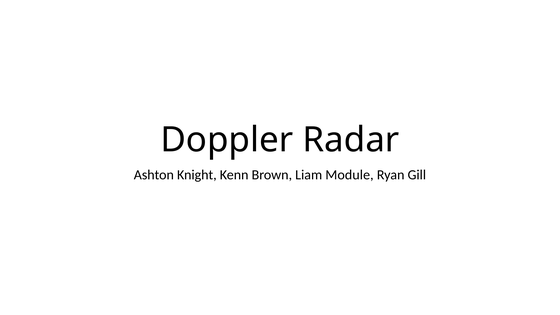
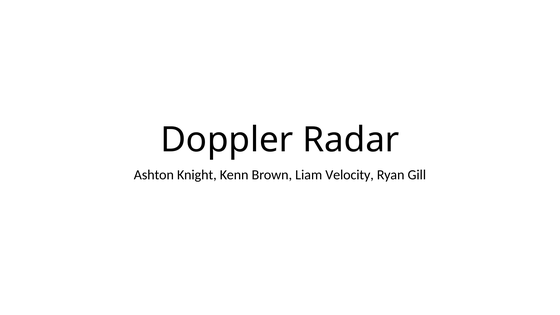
Module: Module -> Velocity
